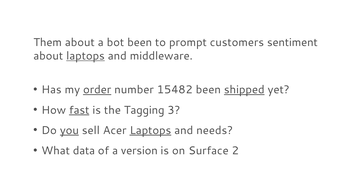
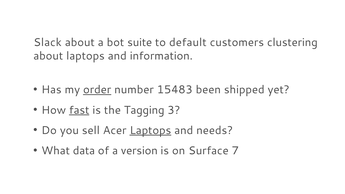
Them: Them -> Slack
bot been: been -> suite
prompt: prompt -> default
sentiment: sentiment -> clustering
laptops at (85, 56) underline: present -> none
middleware: middleware -> information
15482: 15482 -> 15483
shipped underline: present -> none
you underline: present -> none
2: 2 -> 7
